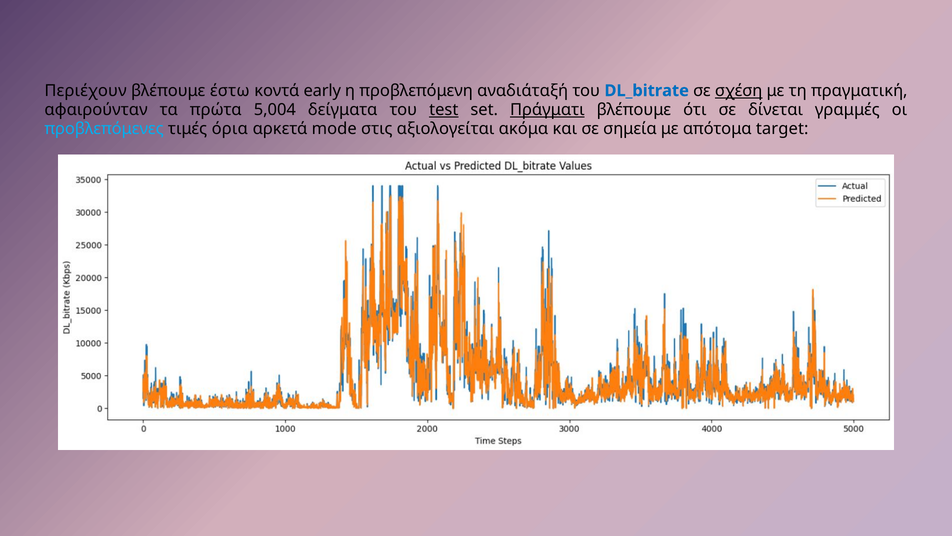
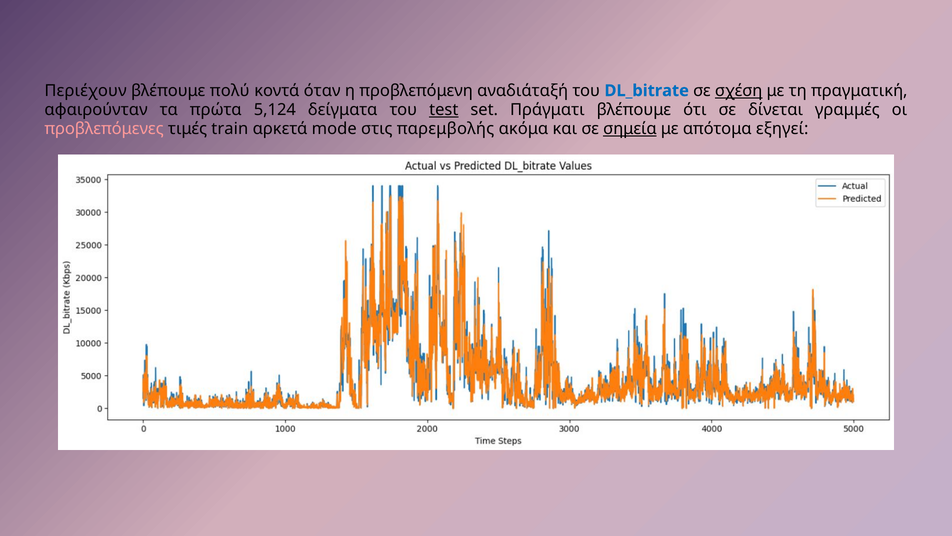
έστω: έστω -> πολύ
early: early -> όταν
5,004: 5,004 -> 5,124
Πράγματι underline: present -> none
προβλεπόμενες colour: light blue -> pink
όρια: όρια -> train
αξιολογείται: αξιολογείται -> παρεμβολής
σημεία underline: none -> present
target: target -> εξηγεί
